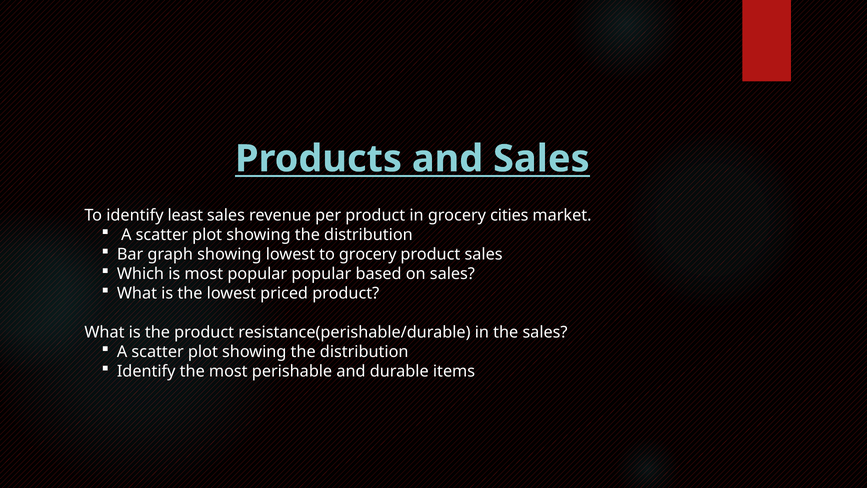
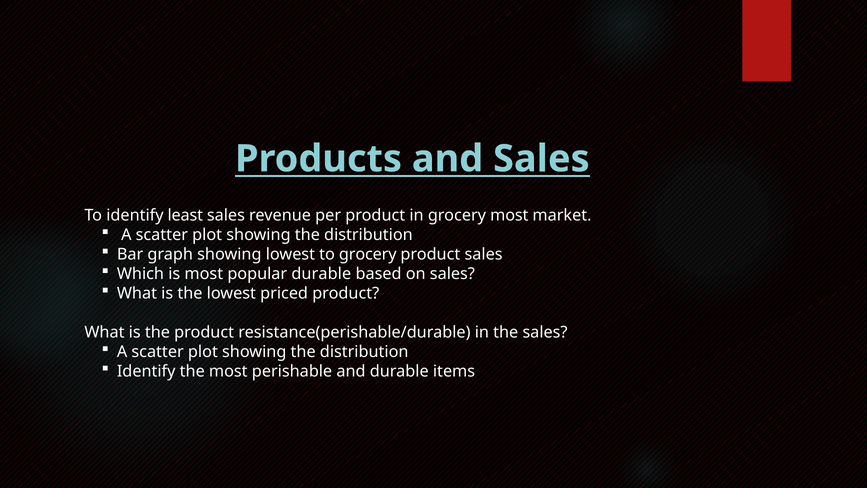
grocery cities: cities -> most
popular popular: popular -> durable
